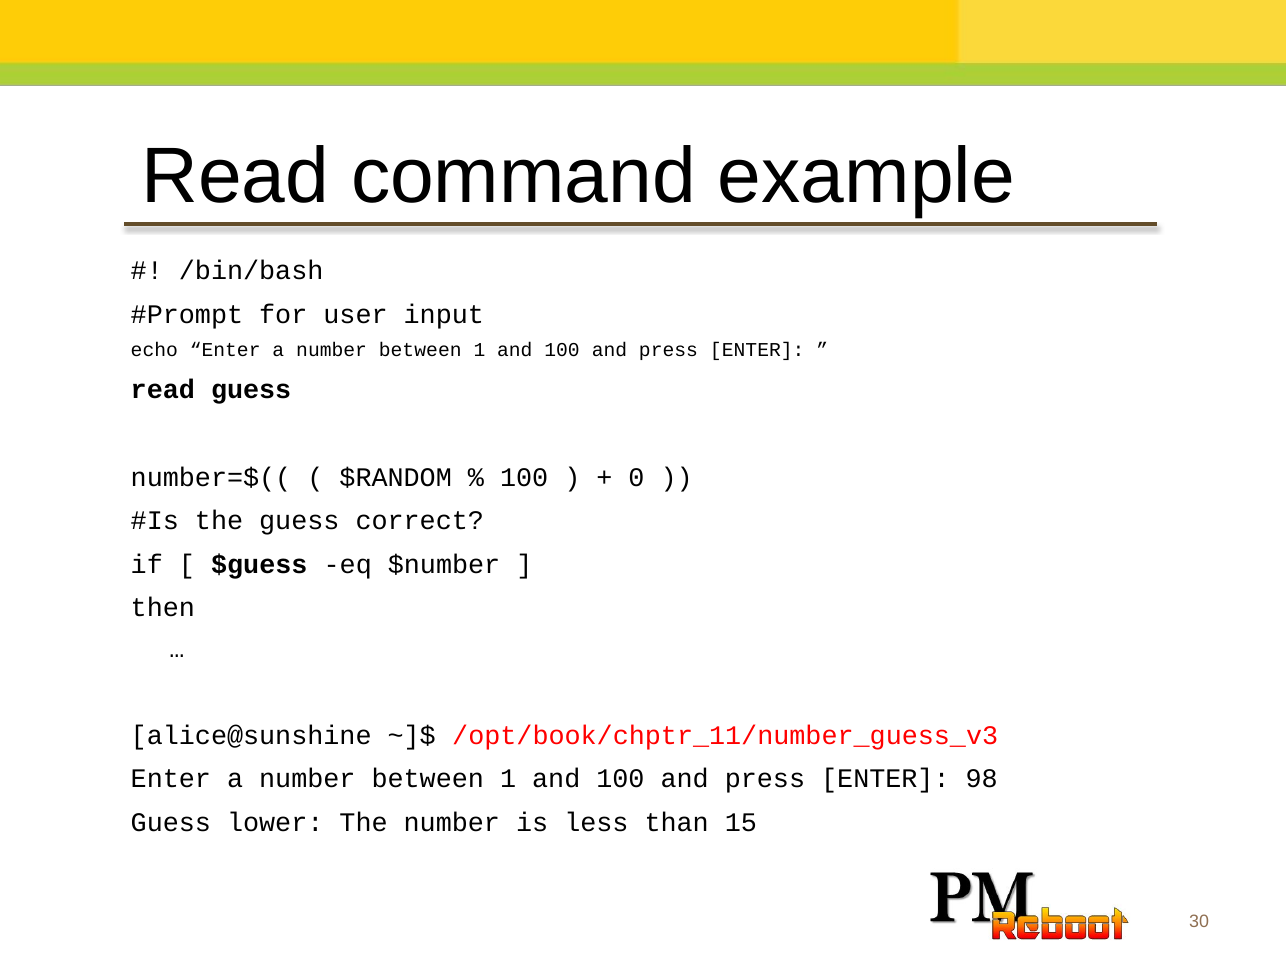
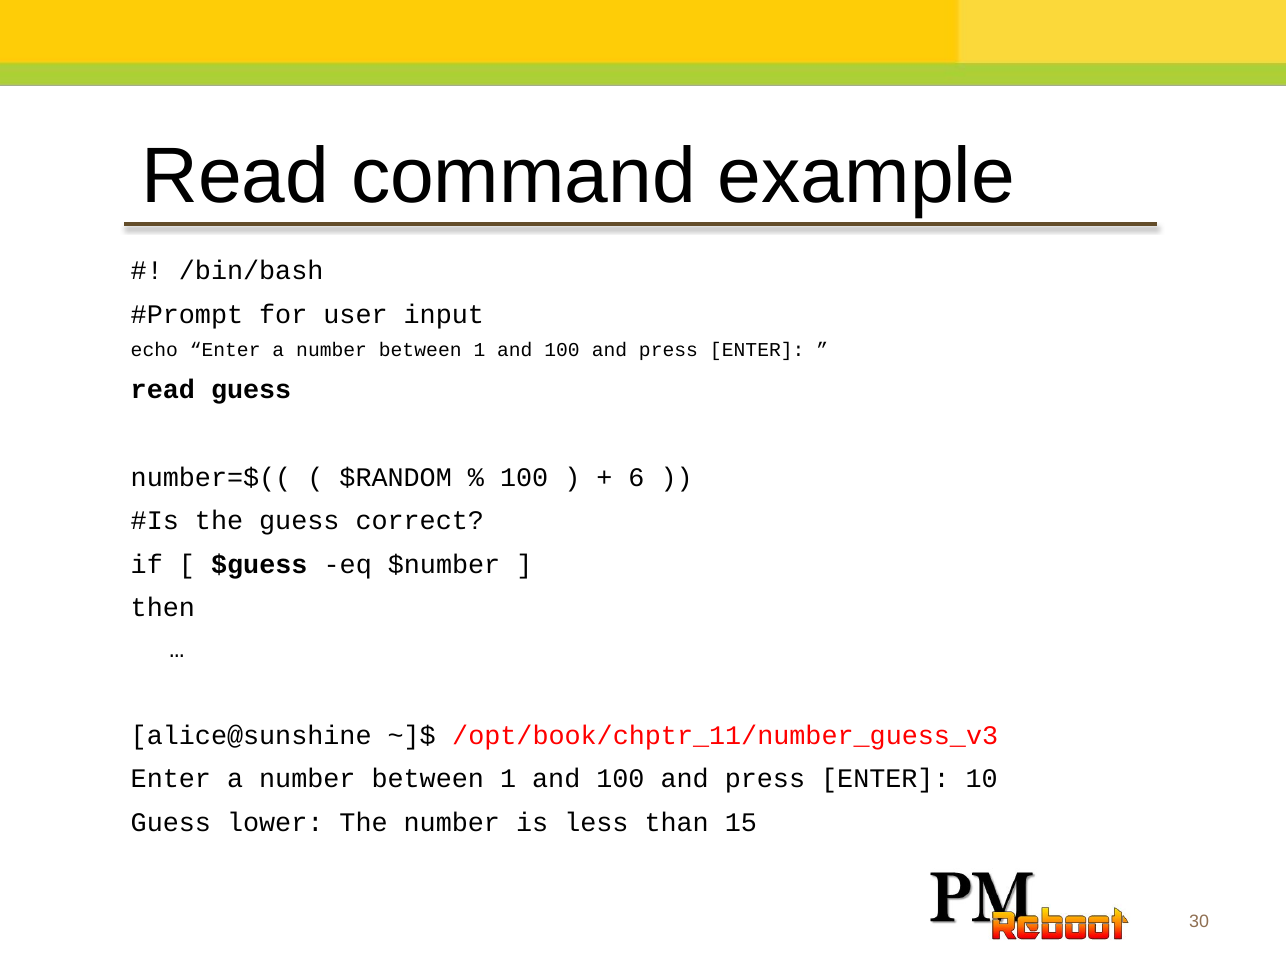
0: 0 -> 6
98: 98 -> 10
